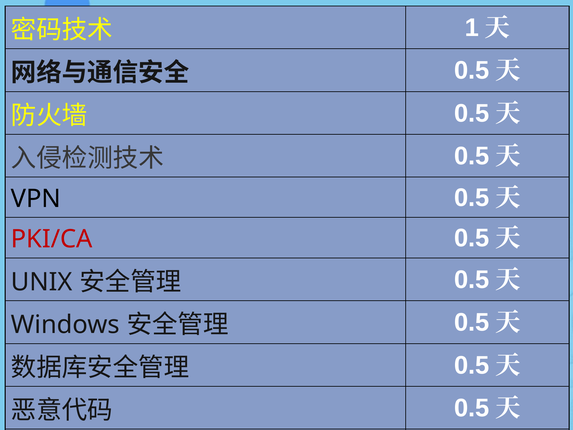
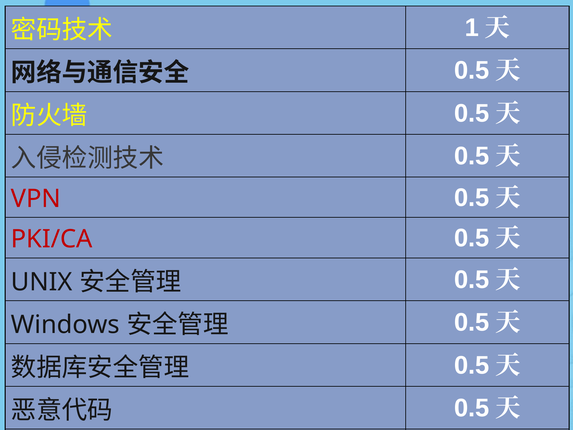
VPN colour: black -> red
